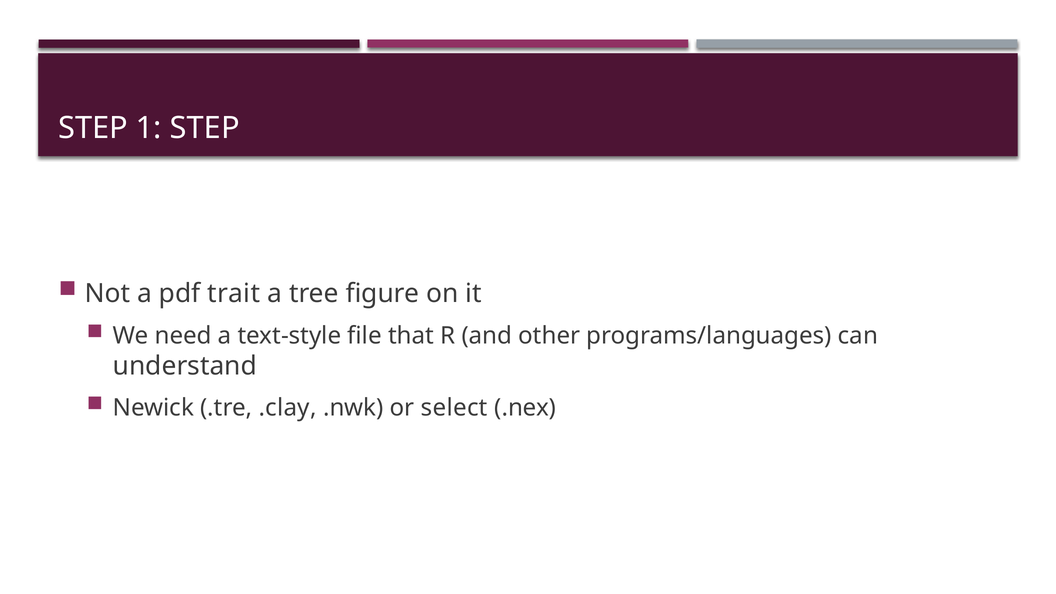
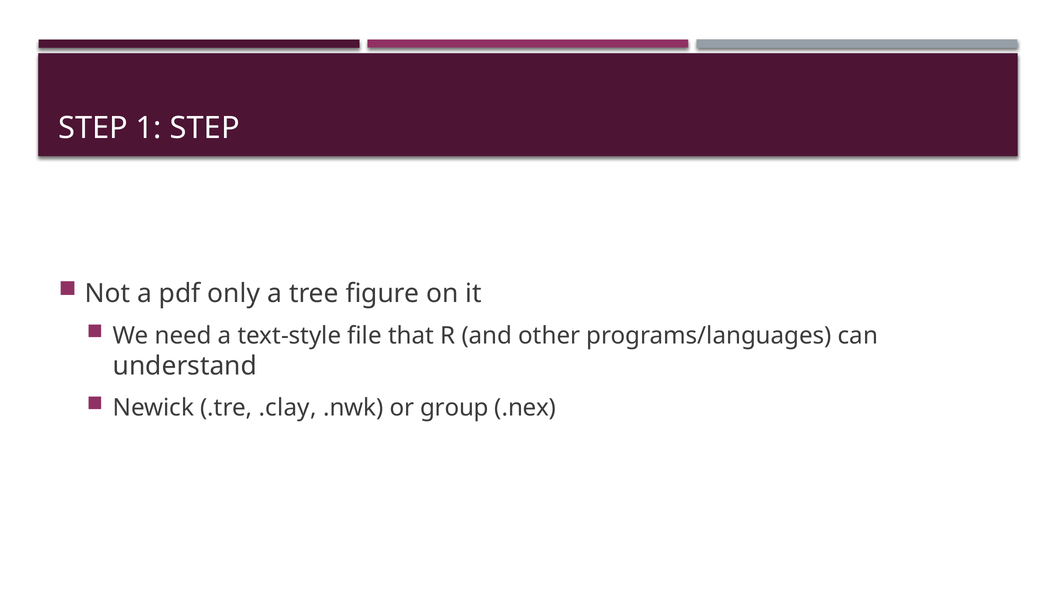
trait: trait -> only
select: select -> group
